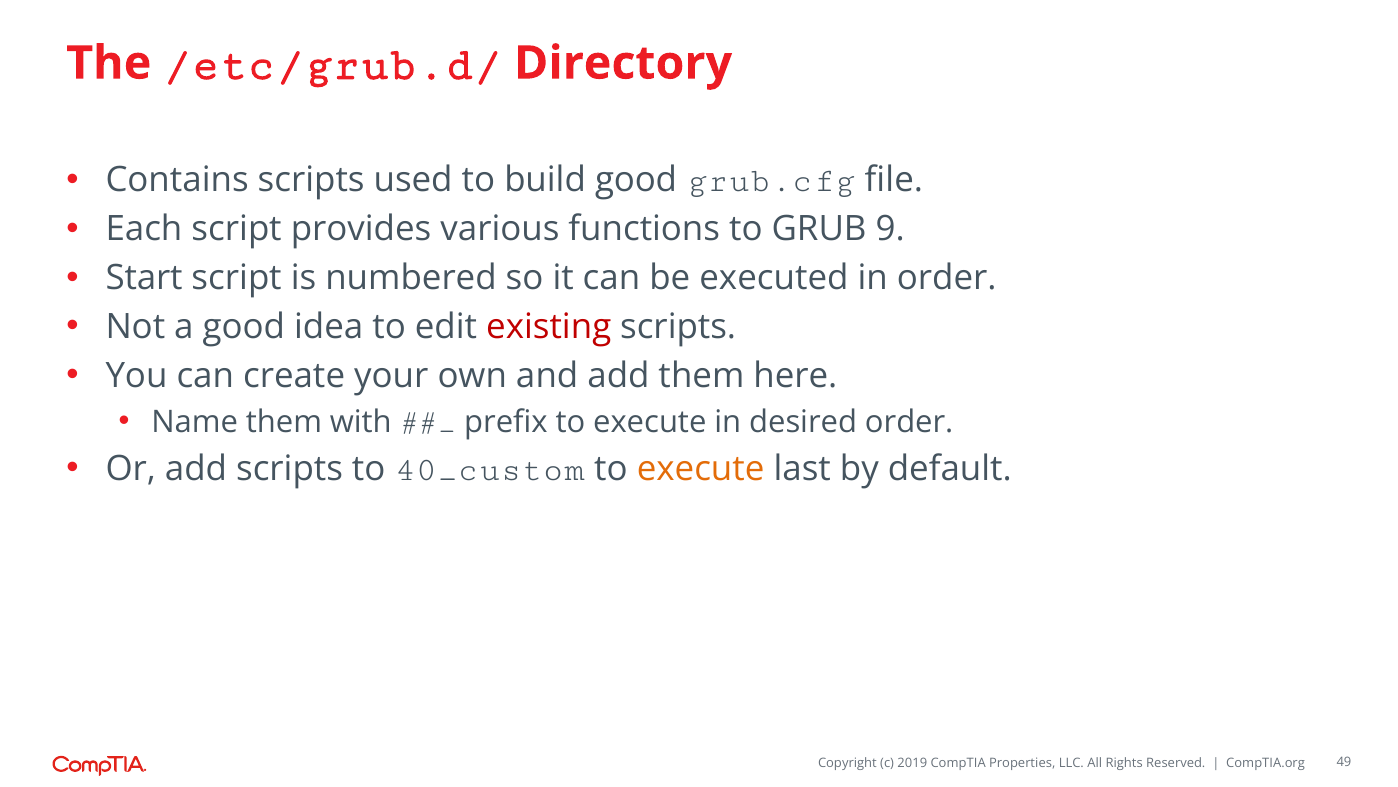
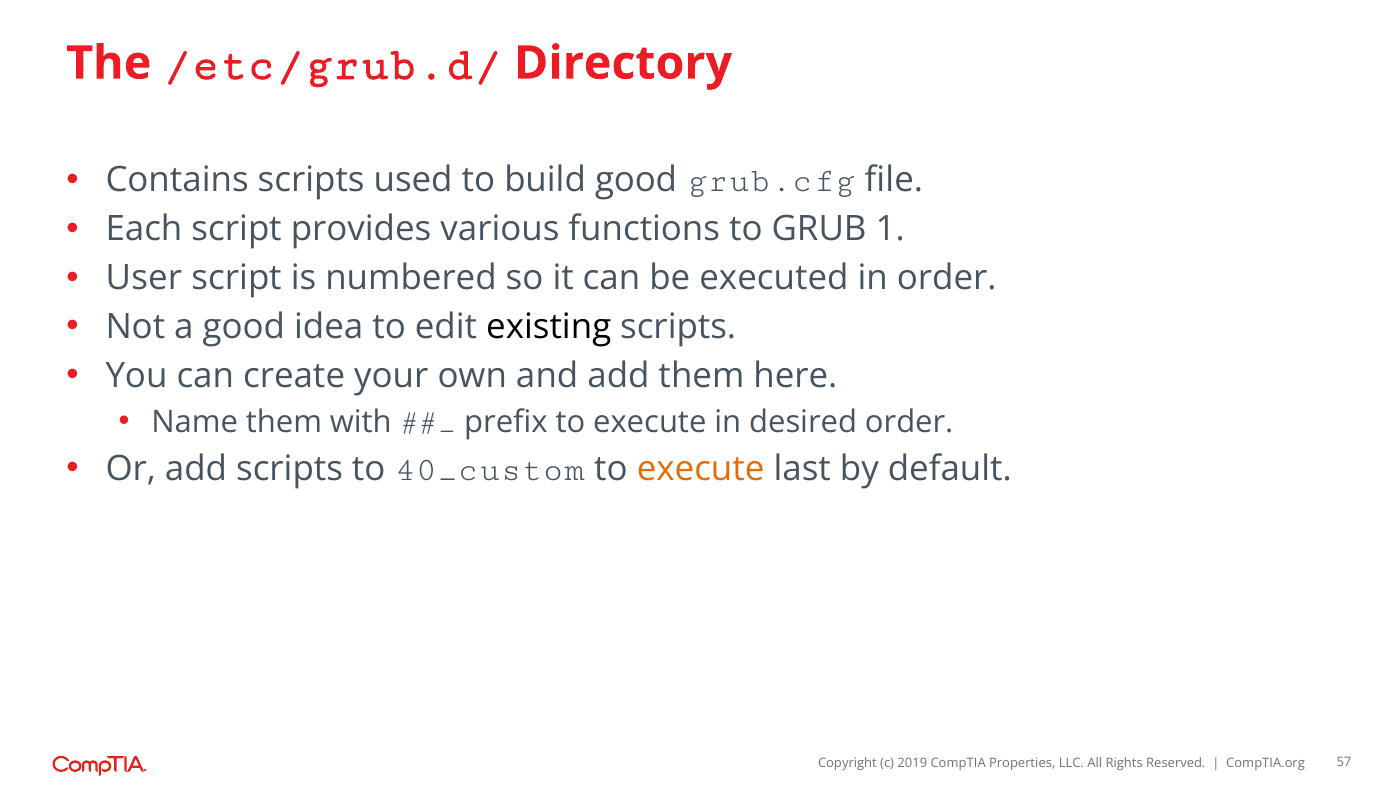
9: 9 -> 1
Start: Start -> User
existing colour: red -> black
49: 49 -> 57
